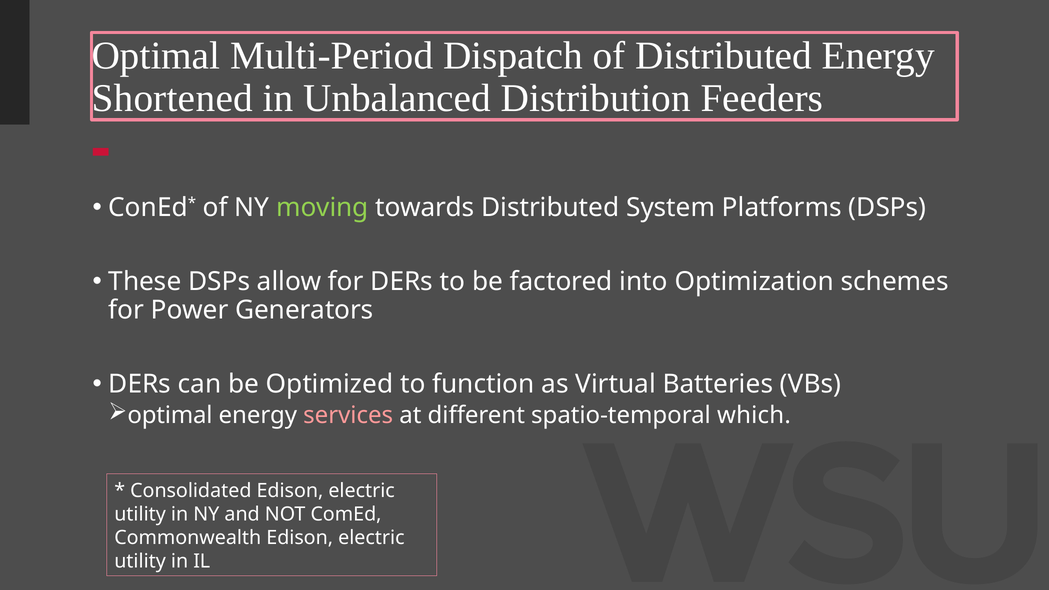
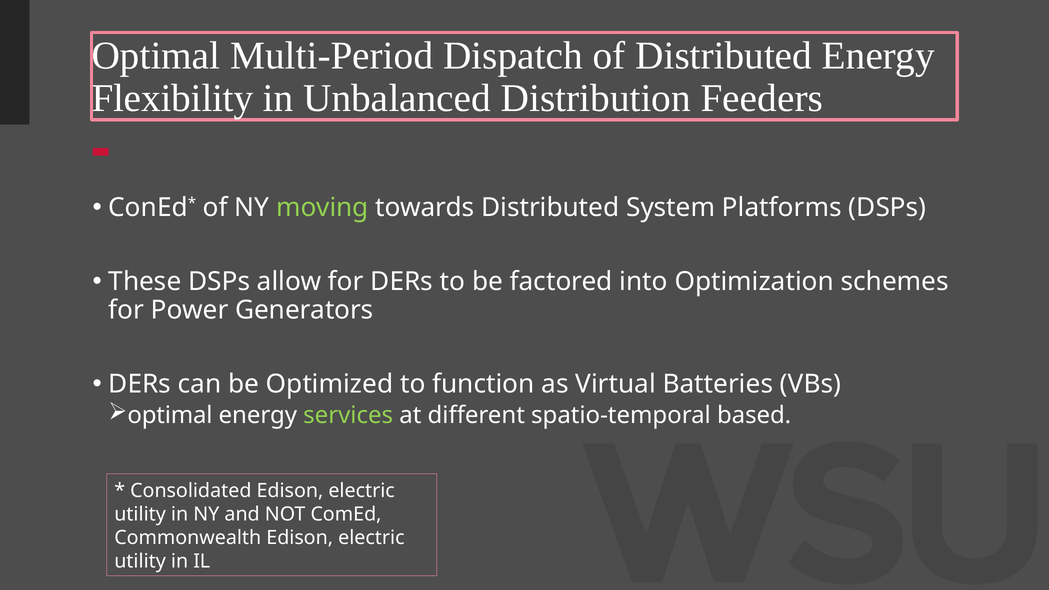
Shortened: Shortened -> Flexibility
services colour: pink -> light green
which: which -> based
